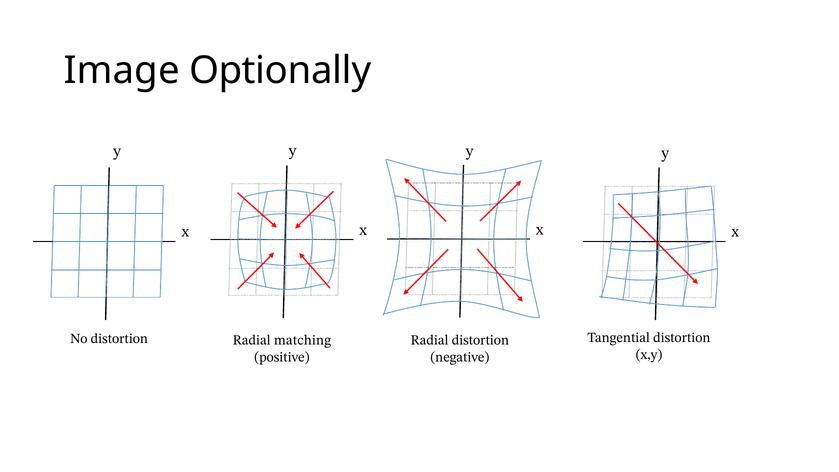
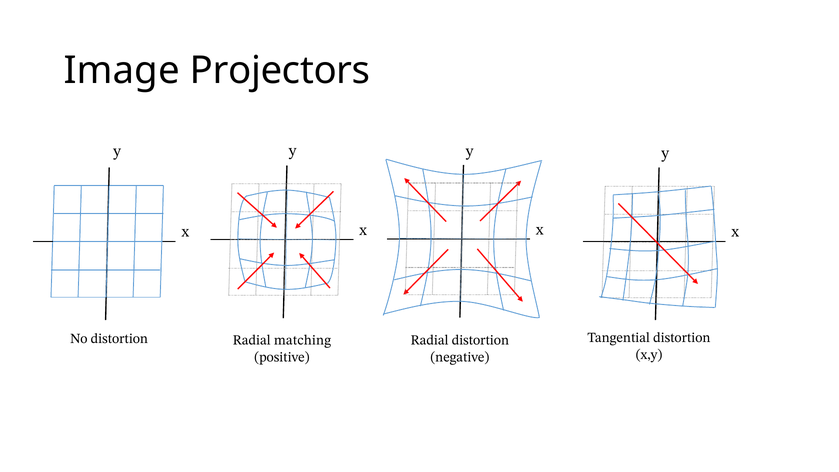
Optionally: Optionally -> Projectors
